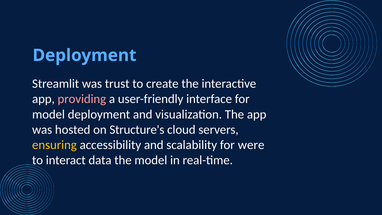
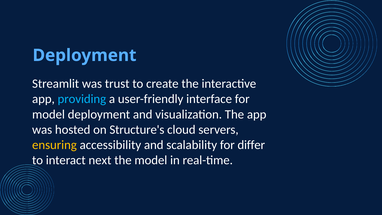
providing colour: pink -> light blue
were: were -> differ
data: data -> next
